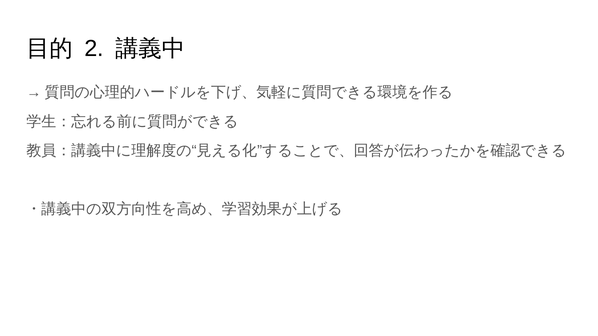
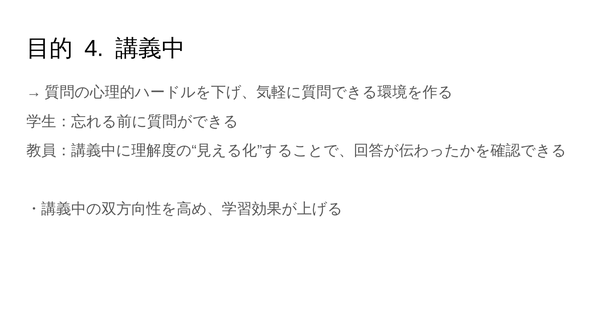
2: 2 -> 4
